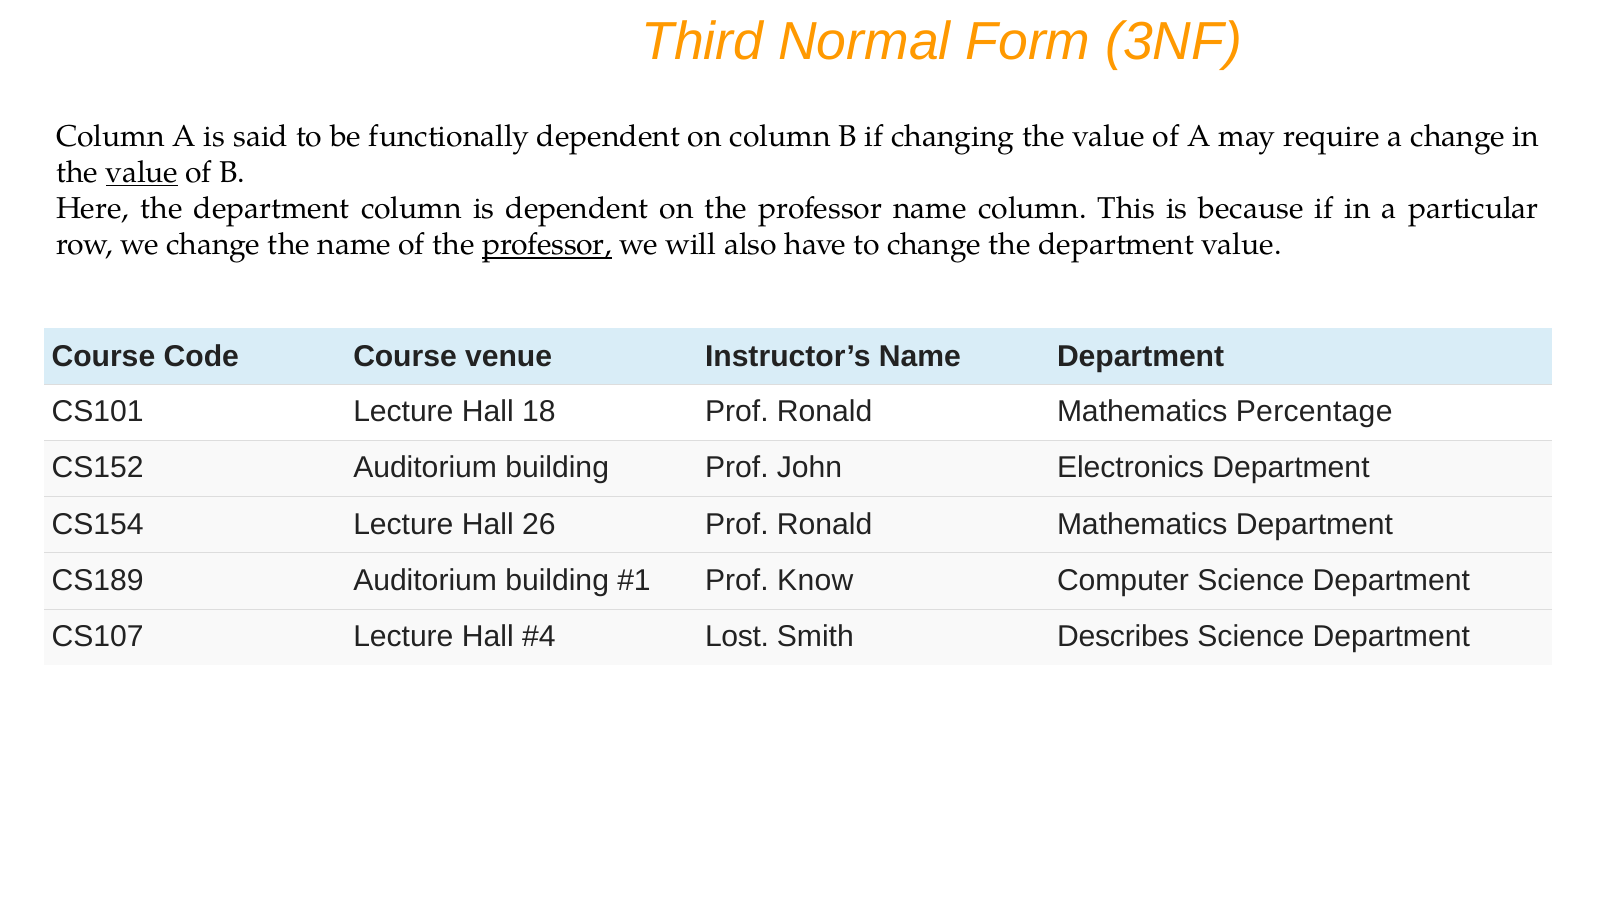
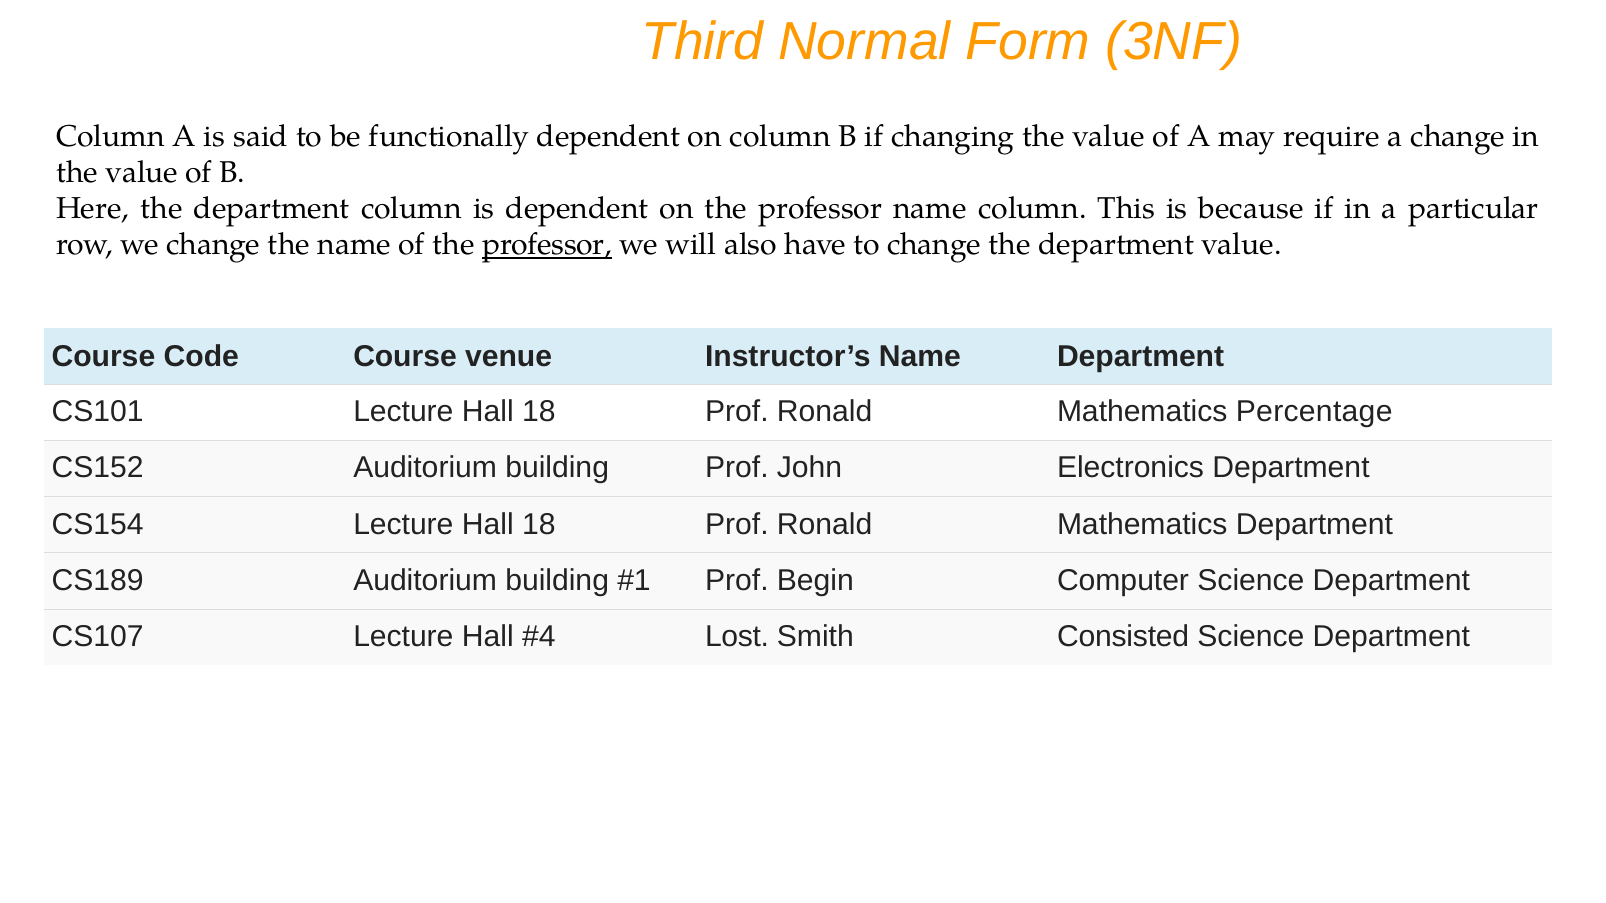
value at (142, 173) underline: present -> none
CS154 Lecture Hall 26: 26 -> 18
Know: Know -> Begin
Describes: Describes -> Consisted
